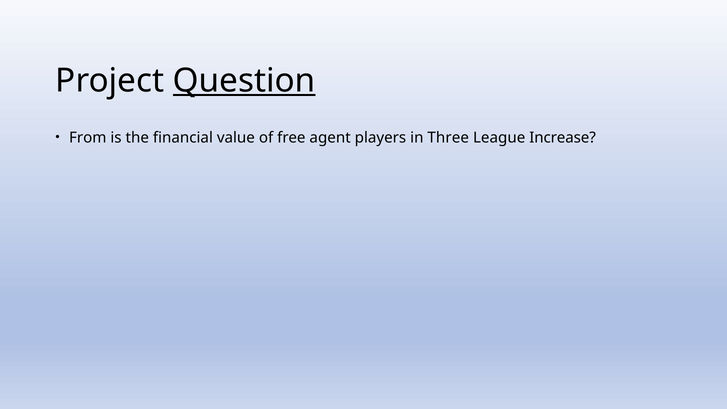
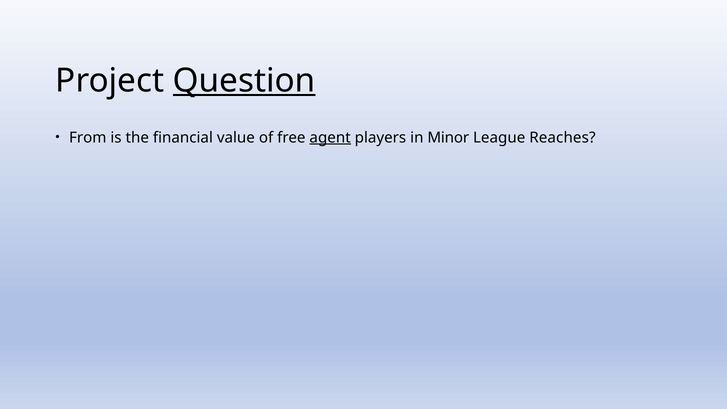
agent underline: none -> present
Three: Three -> Minor
Increase: Increase -> Reaches
